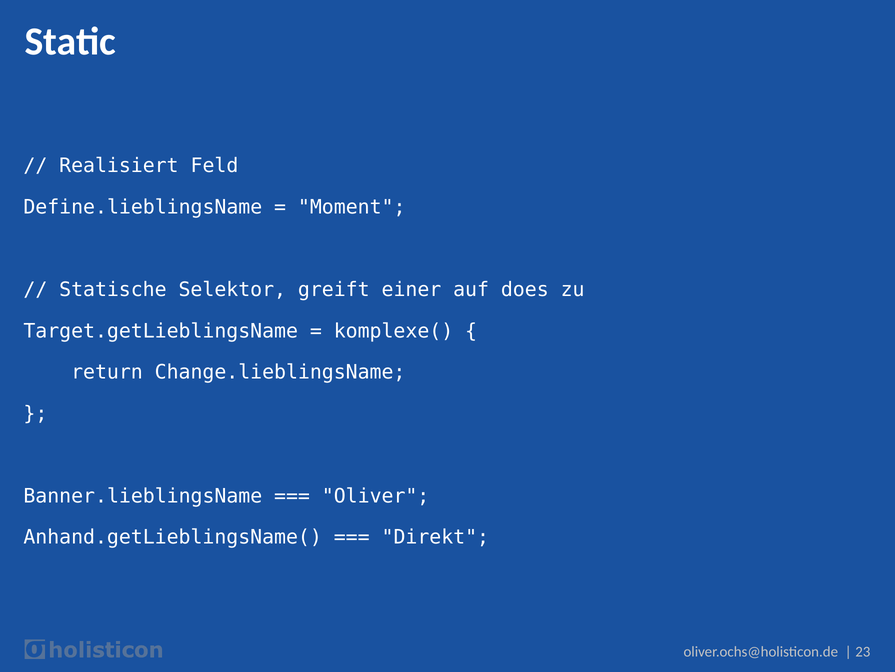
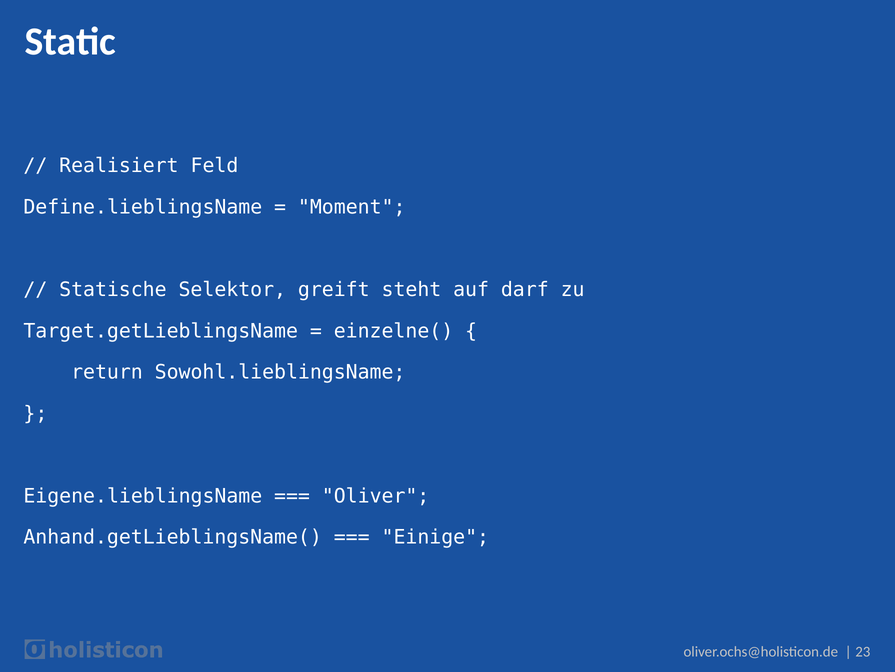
einer: einer -> steht
does: does -> darf
komplexe(: komplexe( -> einzelne(
Change.lieblingsName: Change.lieblingsName -> Sowohl.lieblingsName
Banner.lieblingsName: Banner.lieblingsName -> Eigene.lieblingsName
Direkt: Direkt -> Einige
